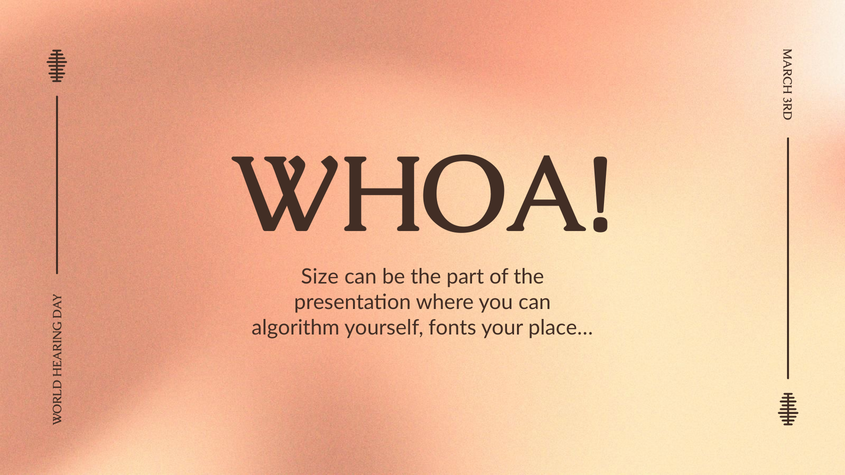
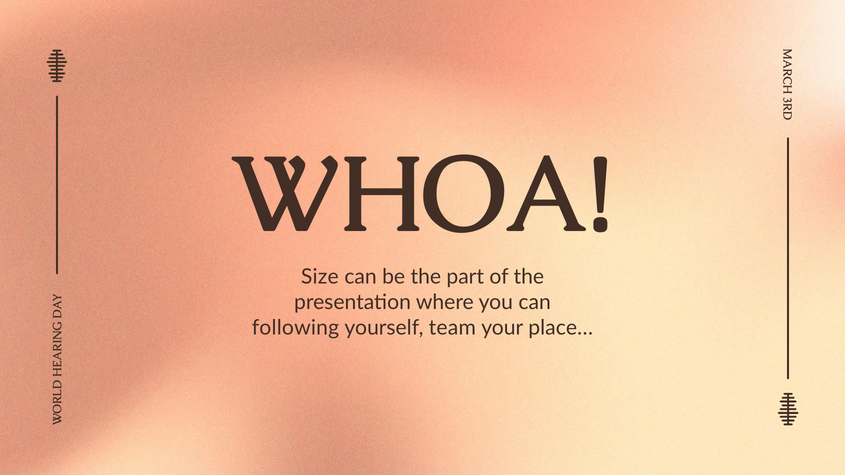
algorithm: algorithm -> following
fonts: fonts -> team
